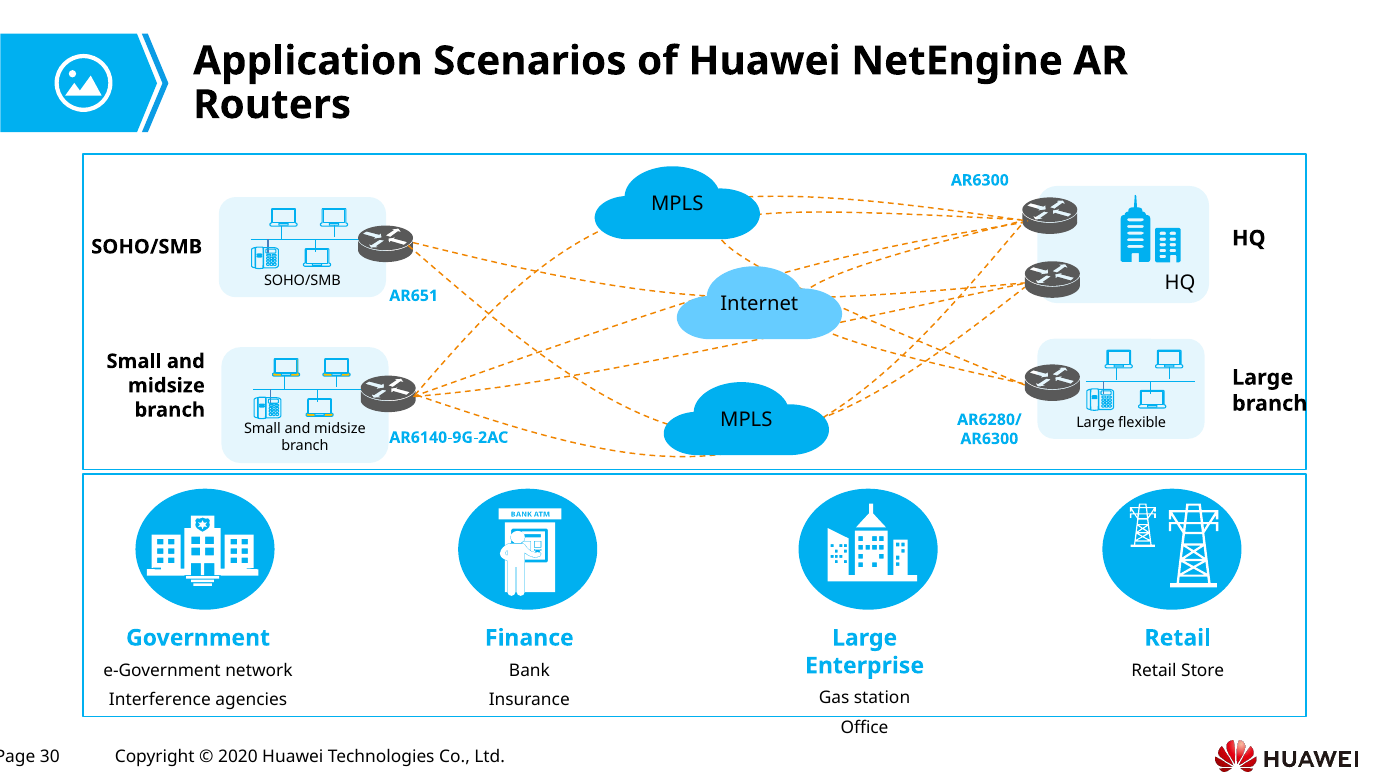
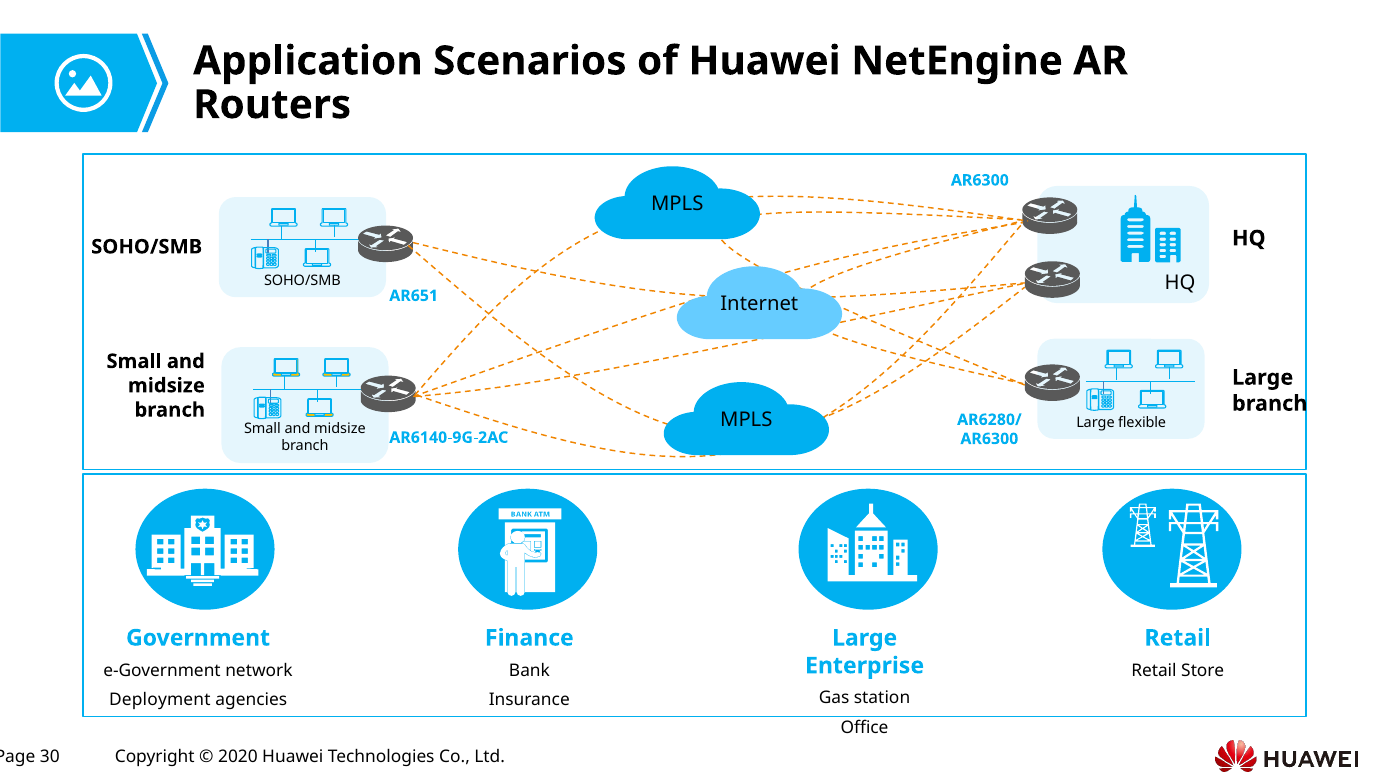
Interference: Interference -> Deployment
